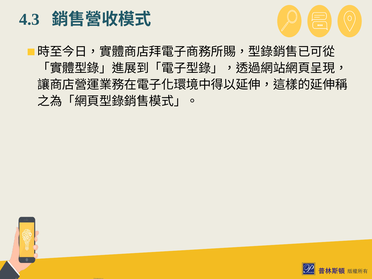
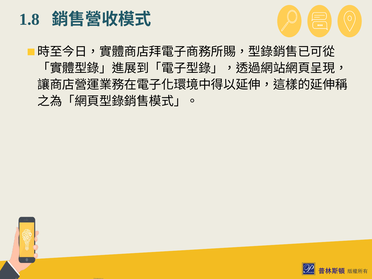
4.3: 4.3 -> 1.8
